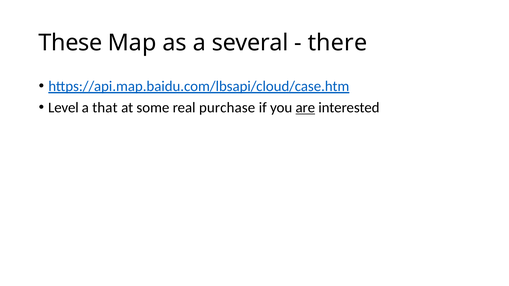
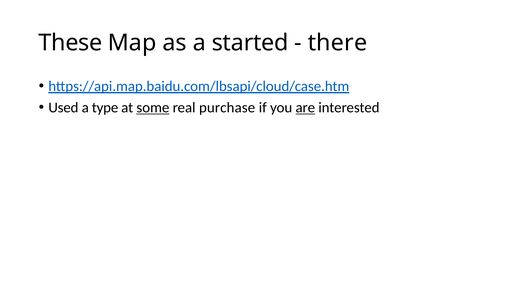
several: several -> started
Level: Level -> Used
that: that -> type
some underline: none -> present
